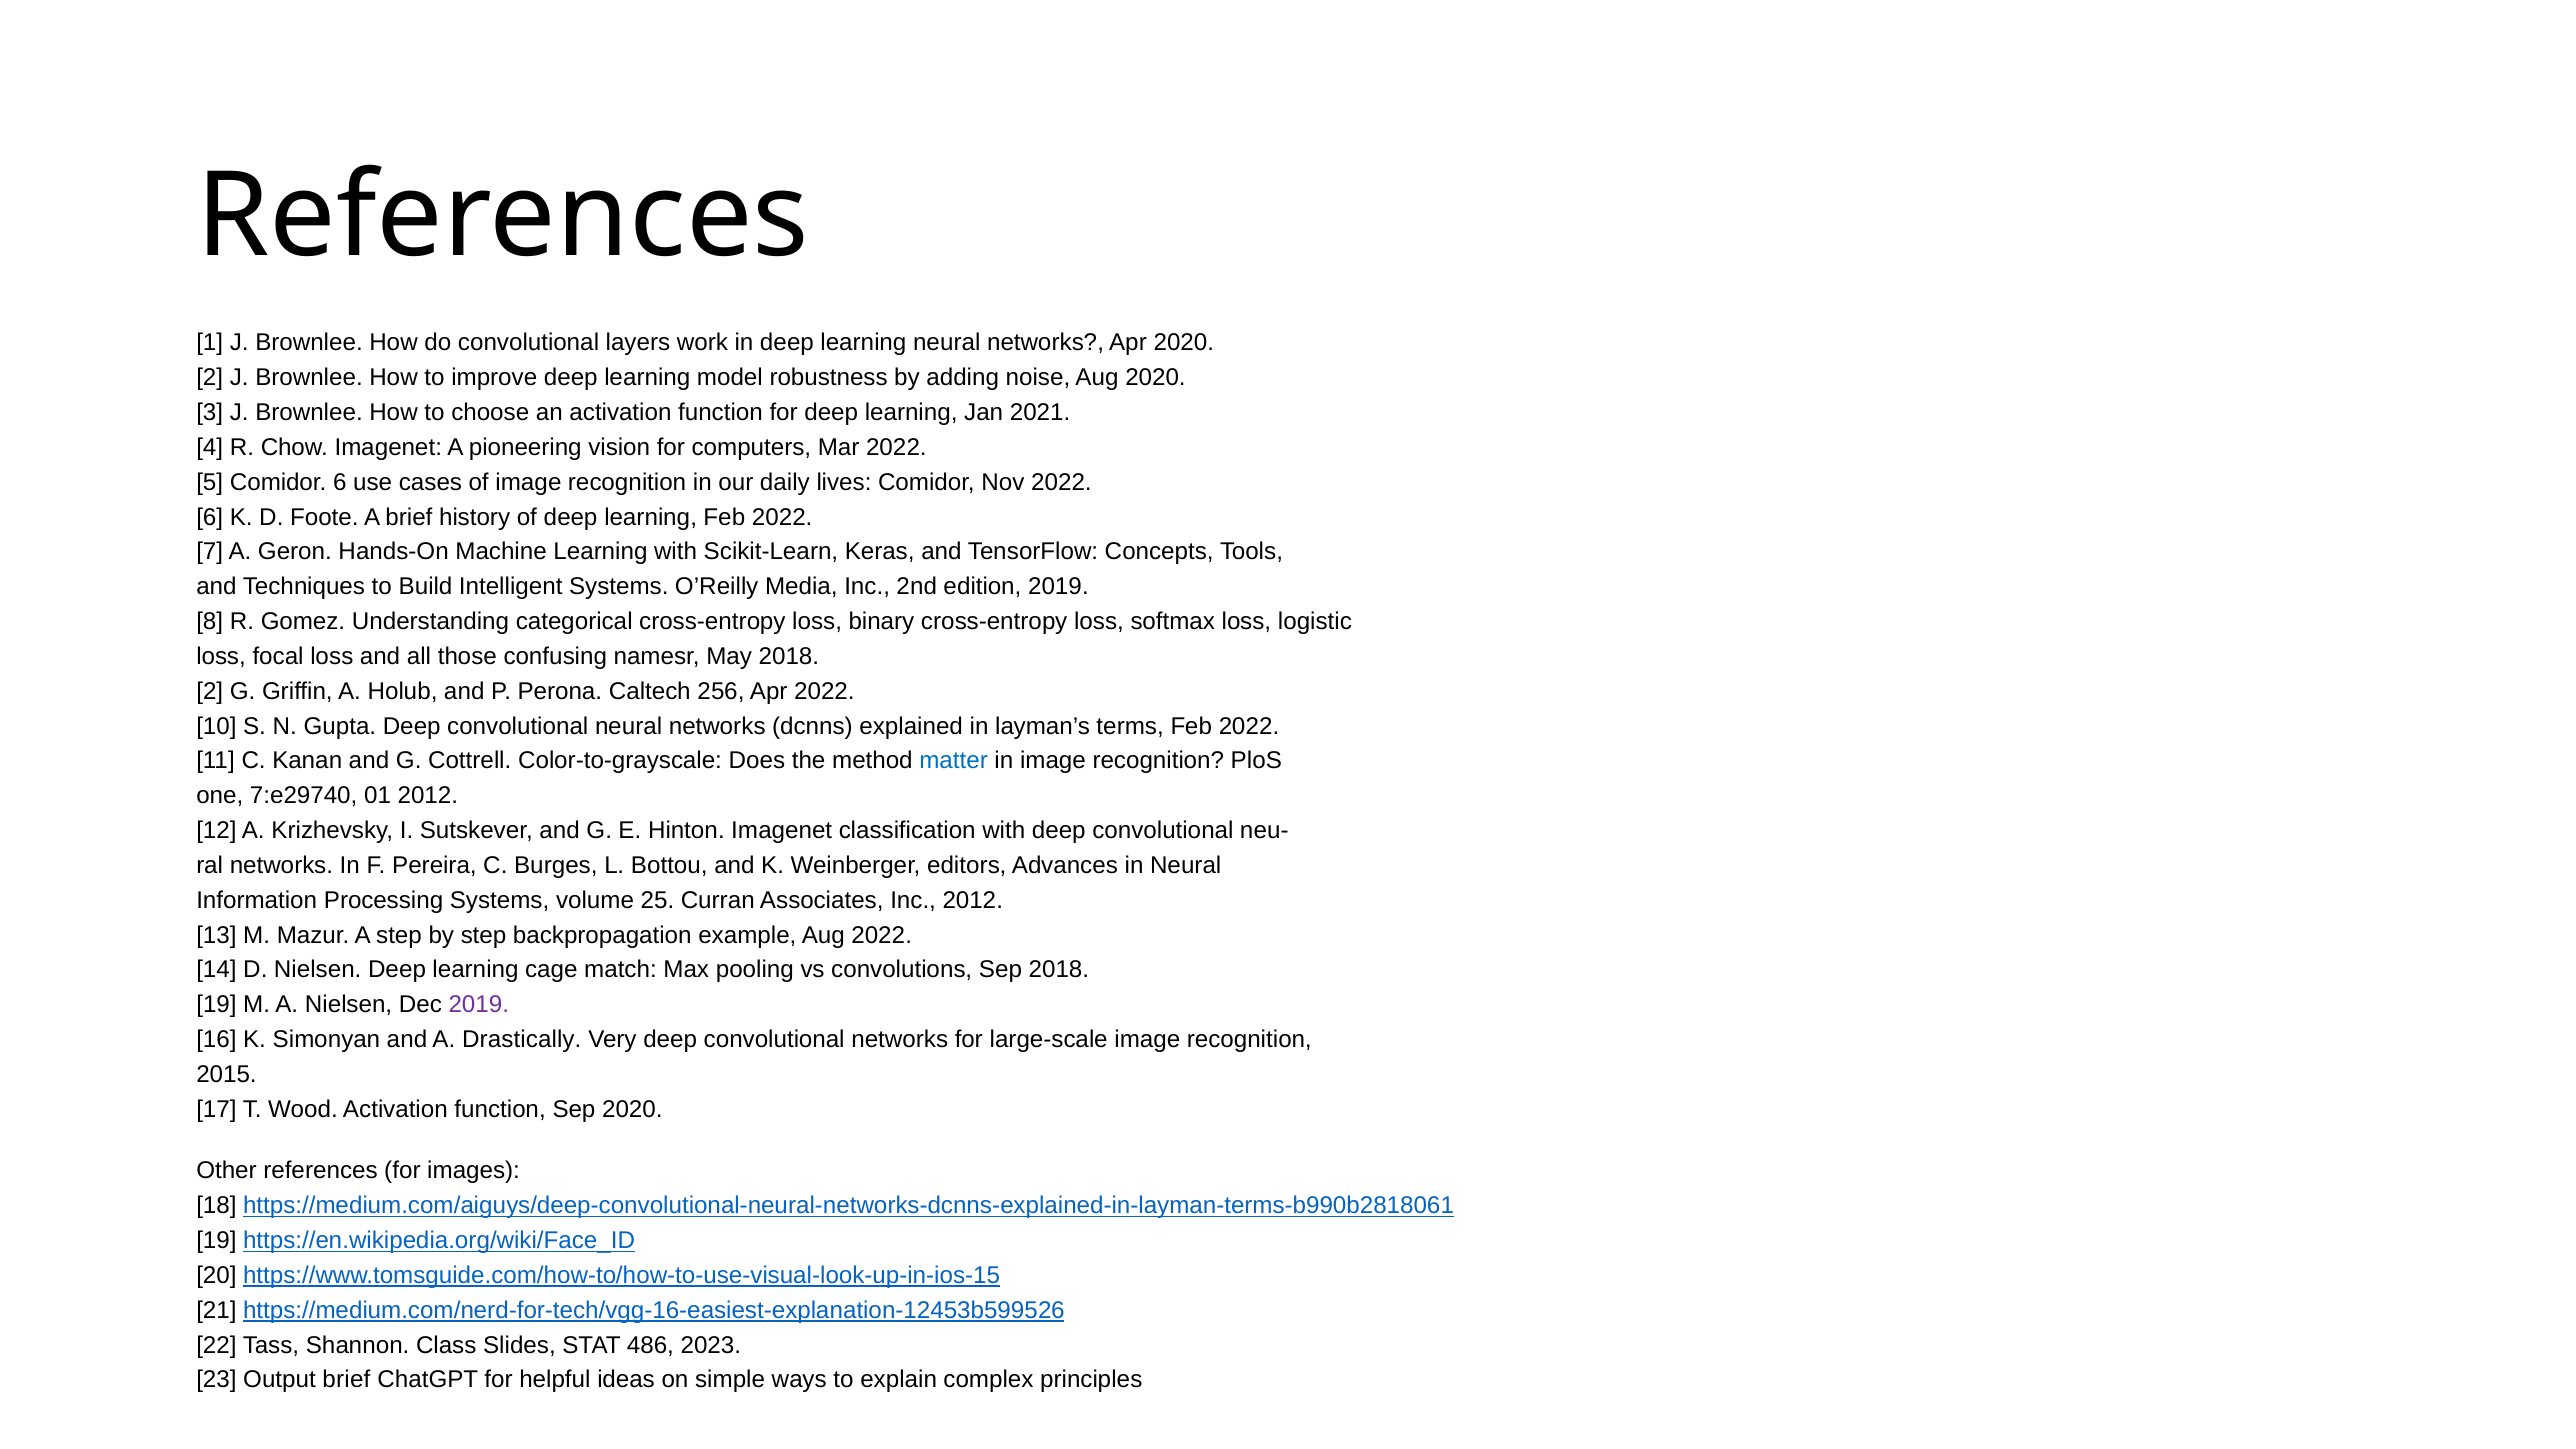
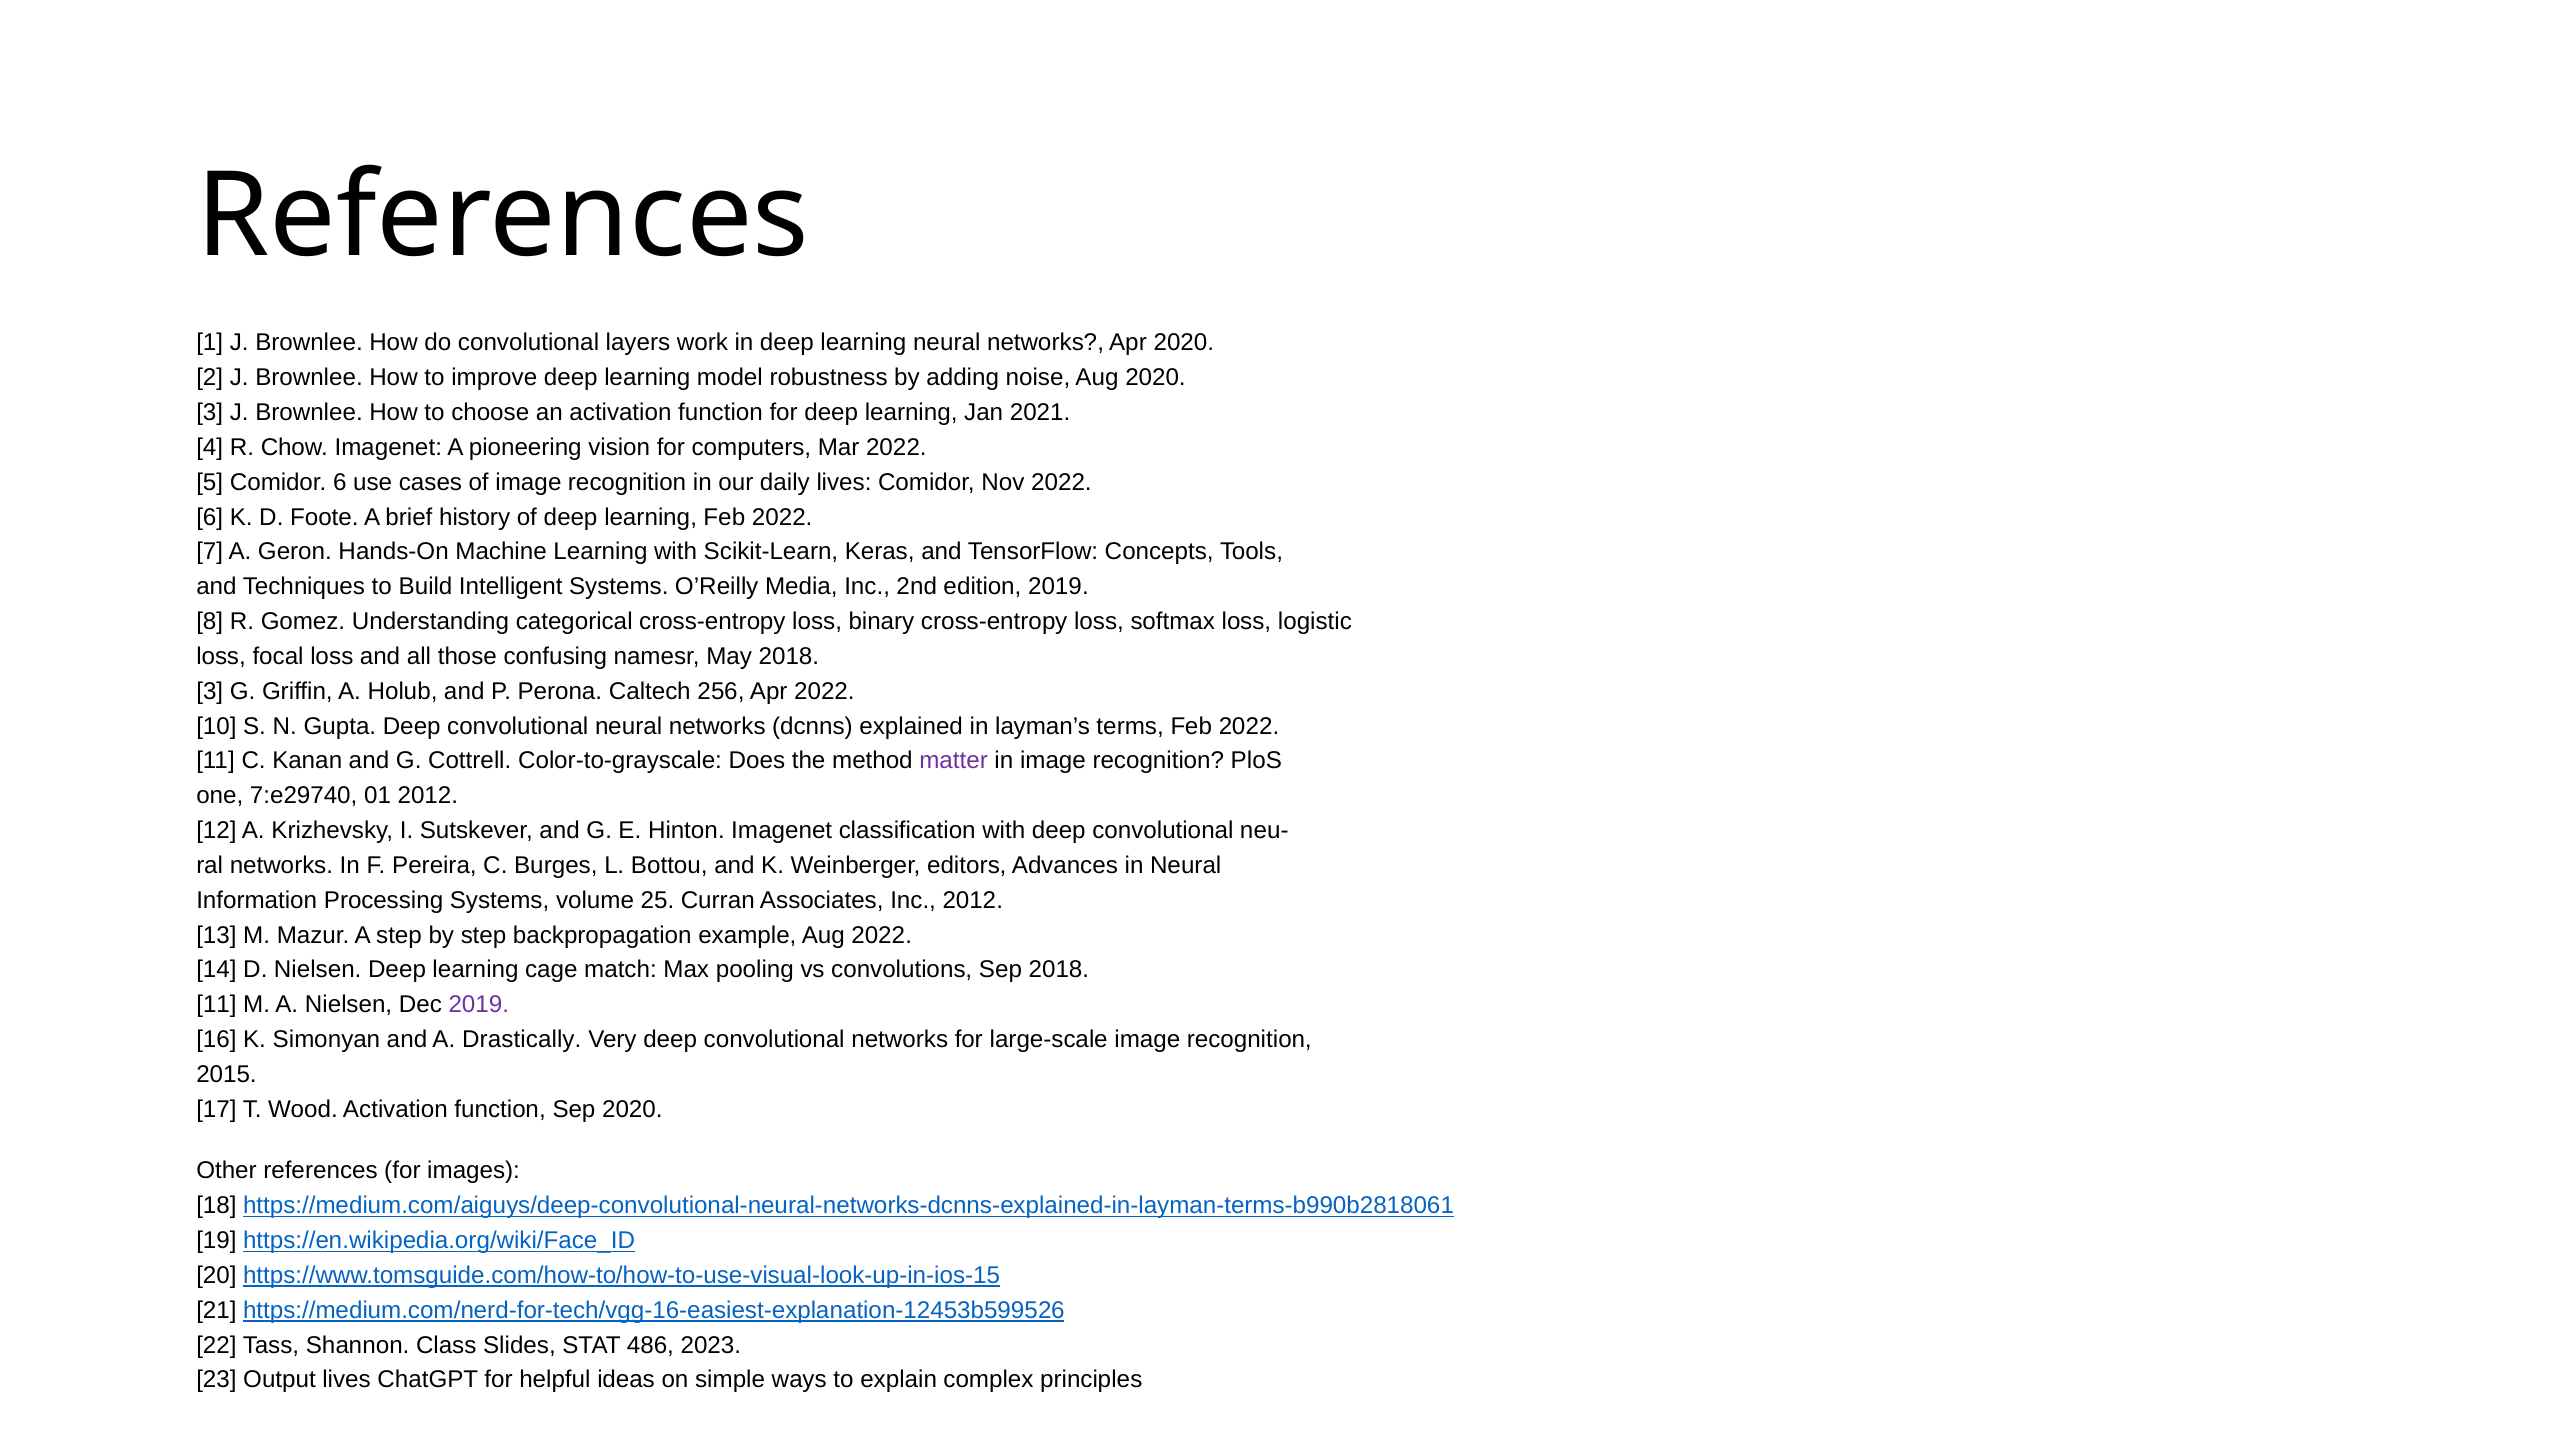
2 at (210, 691): 2 -> 3
matter colour: blue -> purple
19 at (216, 1005): 19 -> 11
Output brief: brief -> lives
